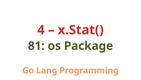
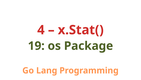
81: 81 -> 19
